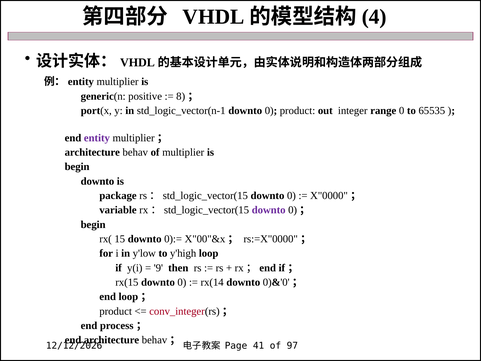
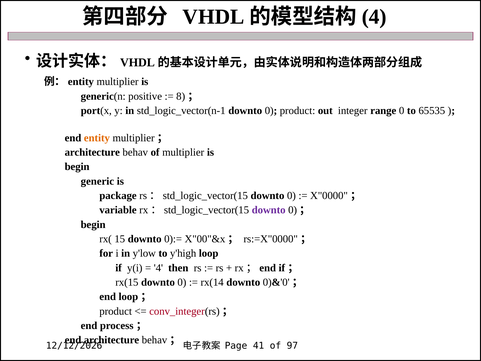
entity colour: purple -> orange
downto at (97, 181): downto -> generic
9 at (158, 268): 9 -> 4
